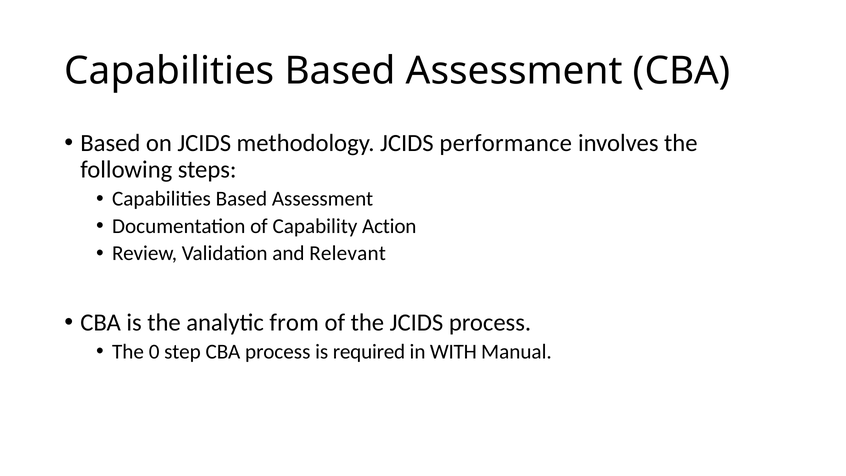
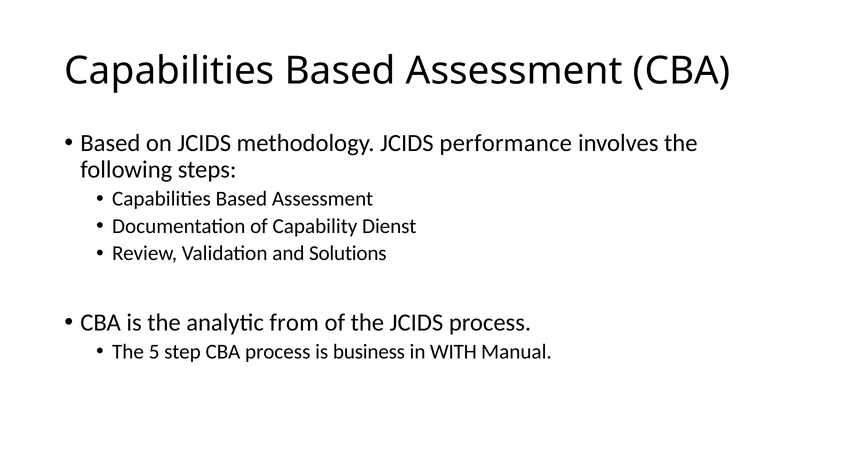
Action: Action -> Dienst
Relevant: Relevant -> Solutions
0: 0 -> 5
required: required -> business
